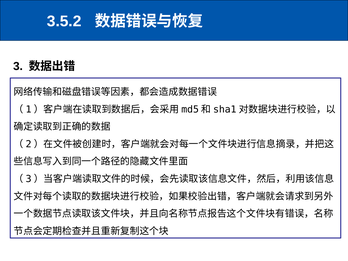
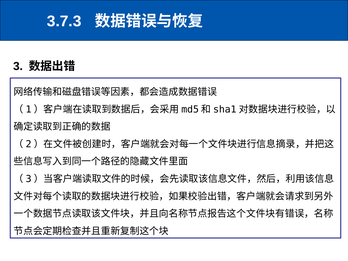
3.5.2: 3.5.2 -> 3.7.3
